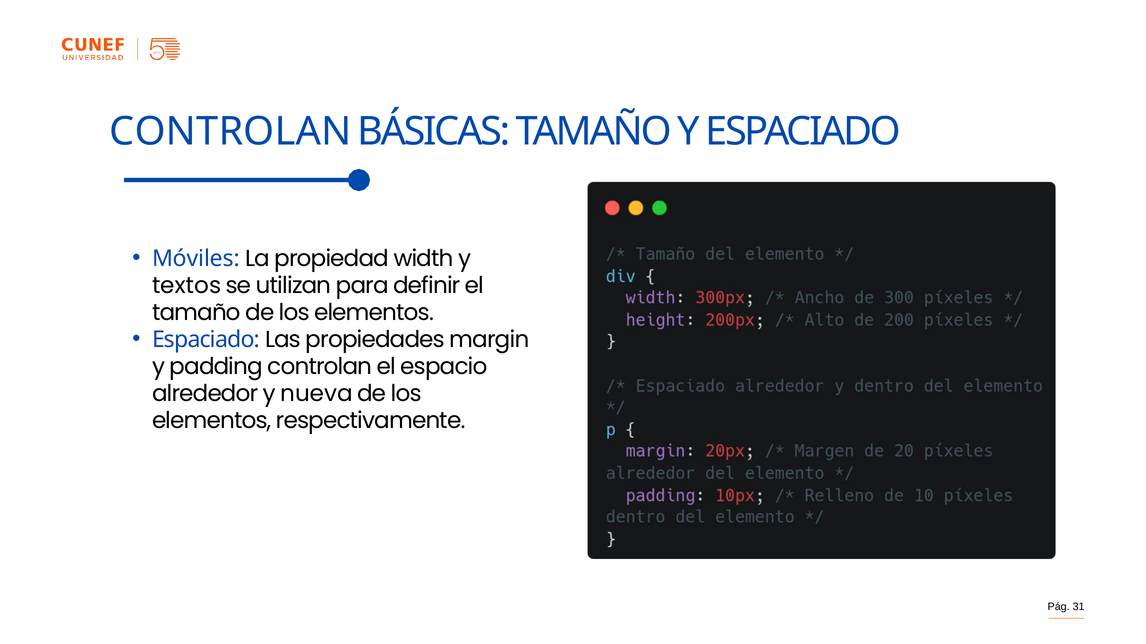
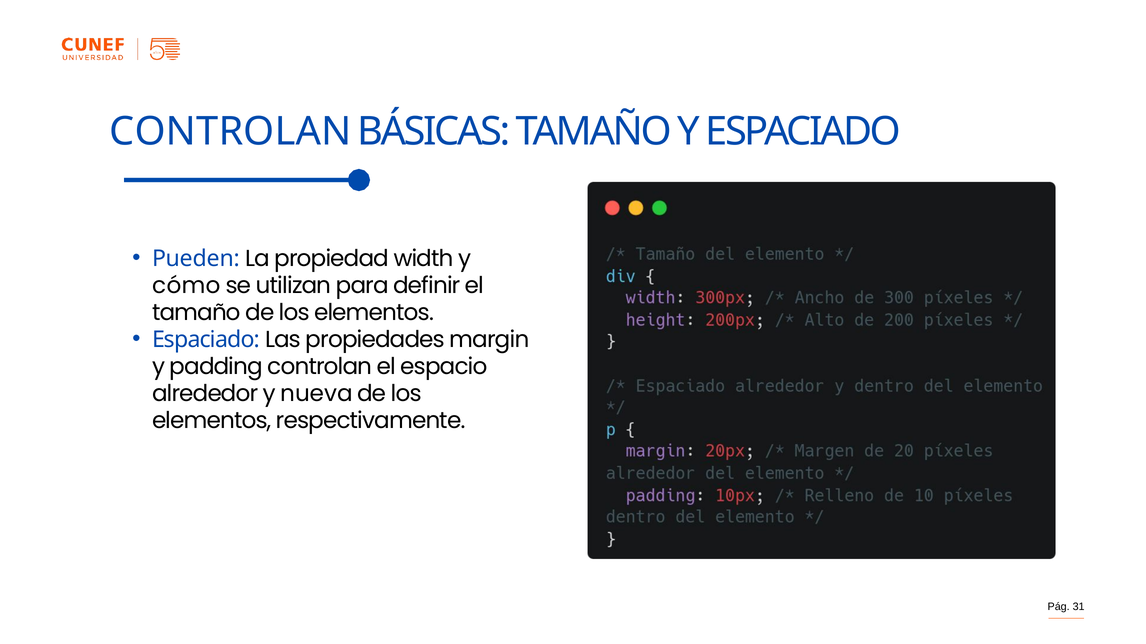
Móviles: Móviles -> Pueden
textos: textos -> cómo
